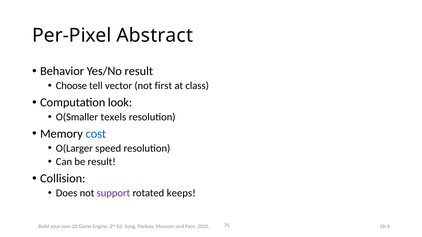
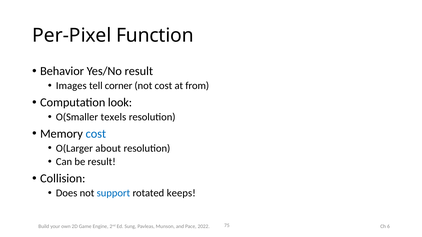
Abstract: Abstract -> Function
Choose: Choose -> Images
vector: vector -> corner
not first: first -> cost
class: class -> from
speed: speed -> about
support colour: purple -> blue
